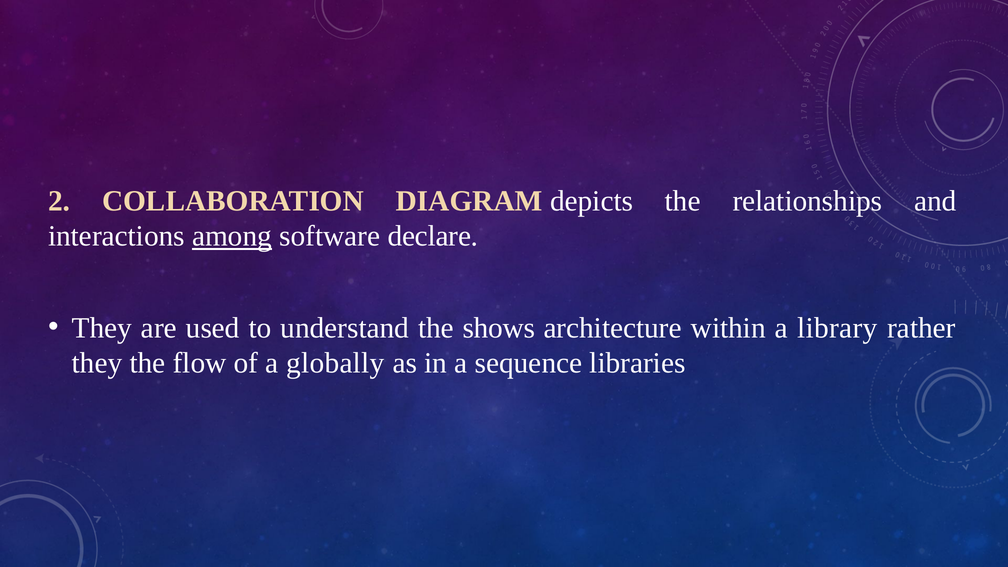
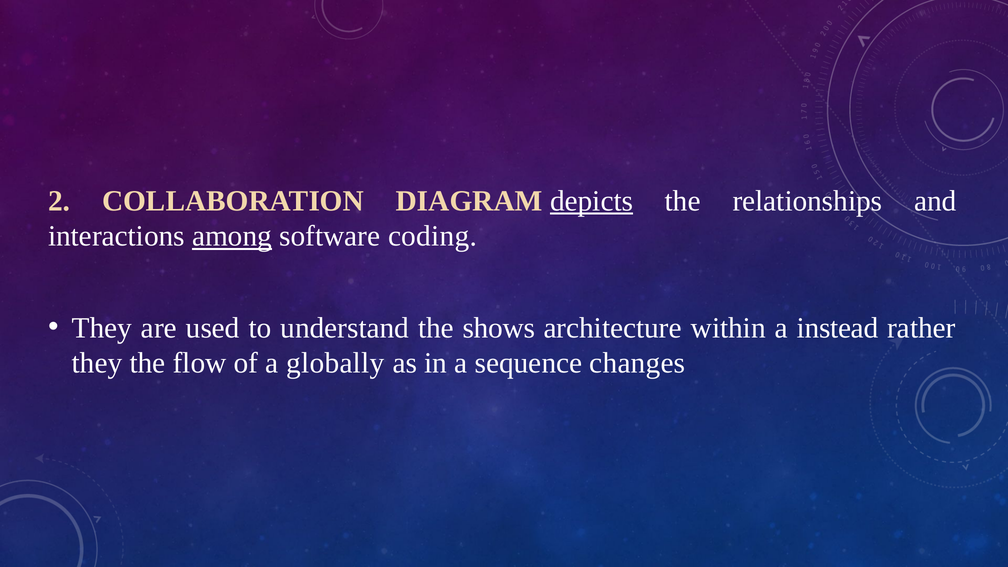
depicts underline: none -> present
declare: declare -> coding
library: library -> instead
libraries: libraries -> changes
